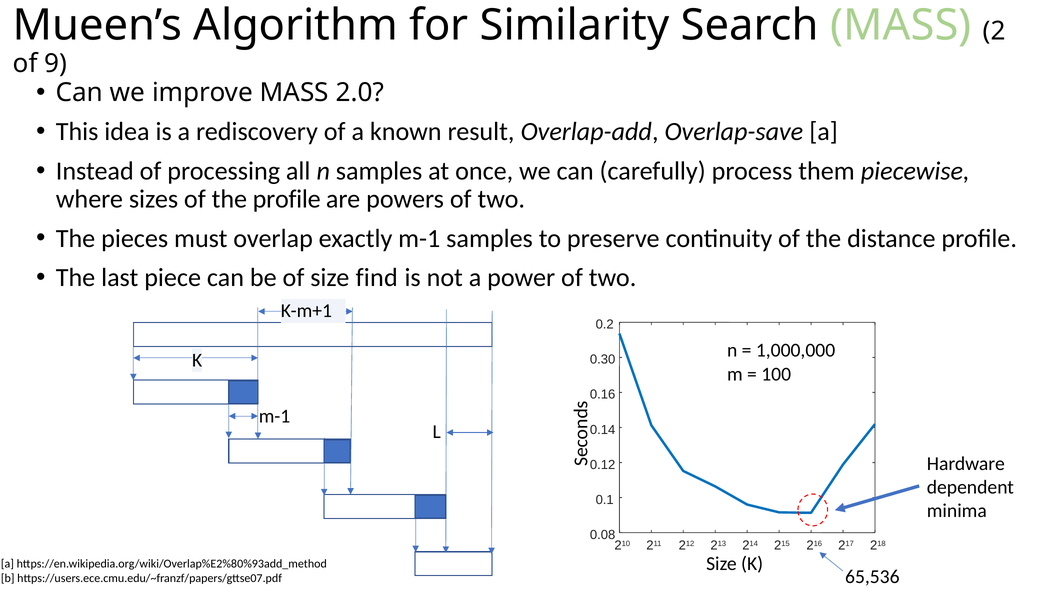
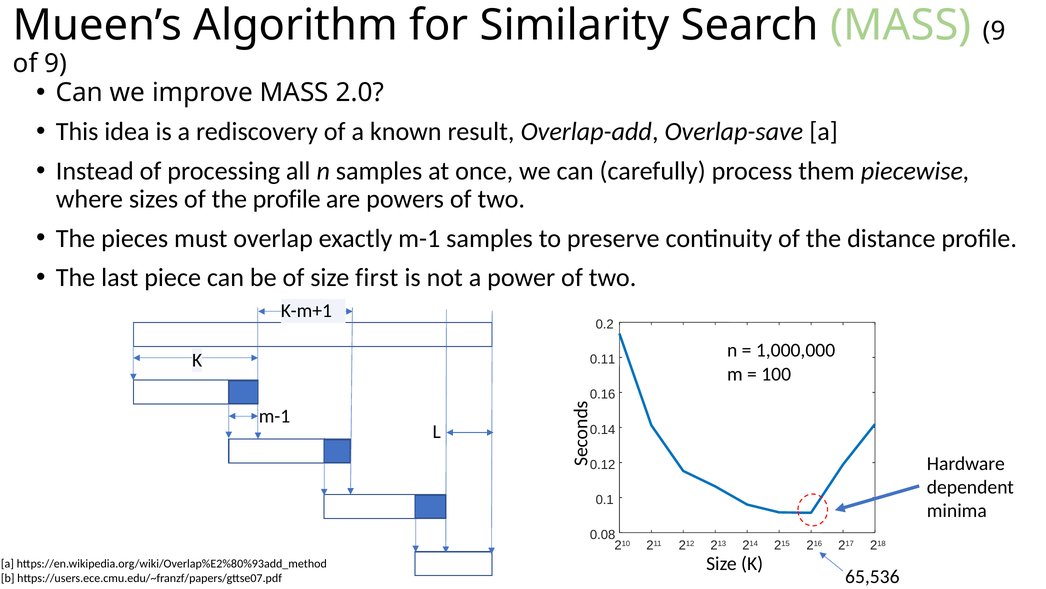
MASS 2: 2 -> 9
find: find -> first
0.30: 0.30 -> 0.11
